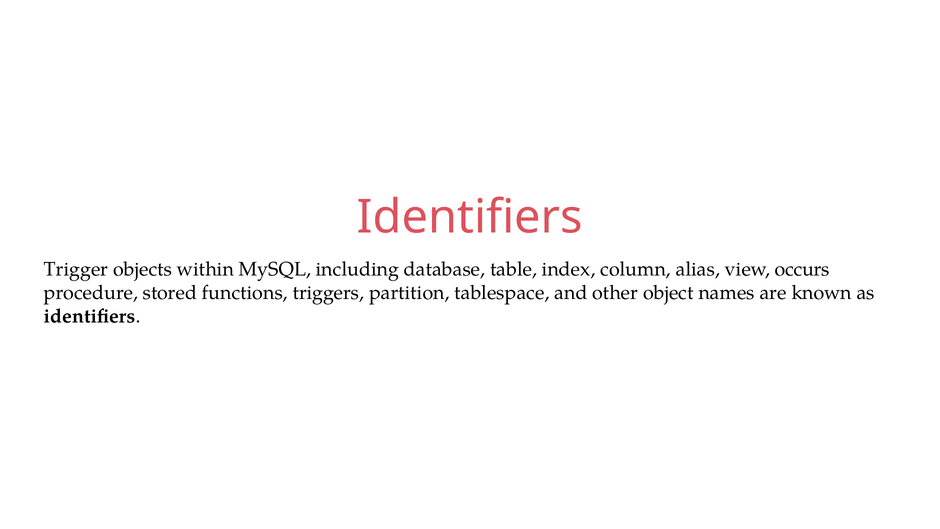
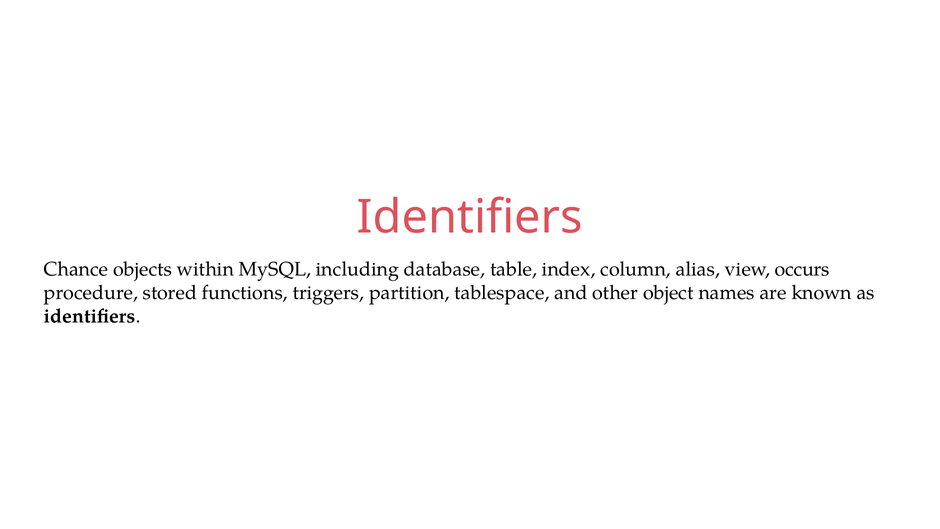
Trigger: Trigger -> Chance
